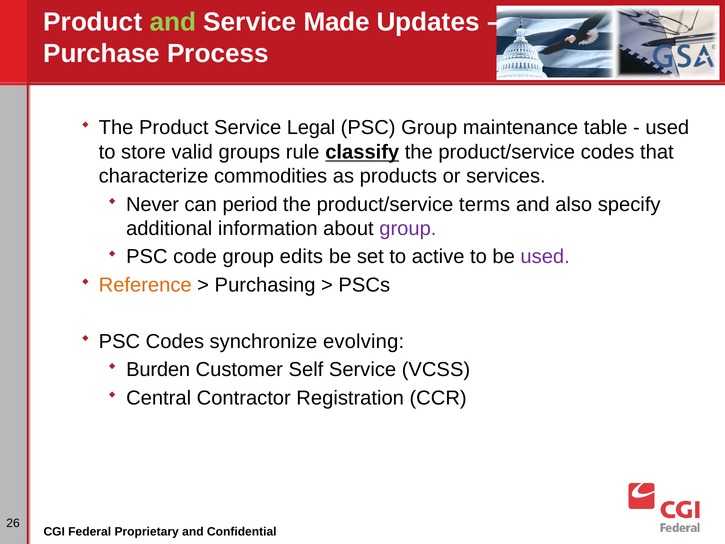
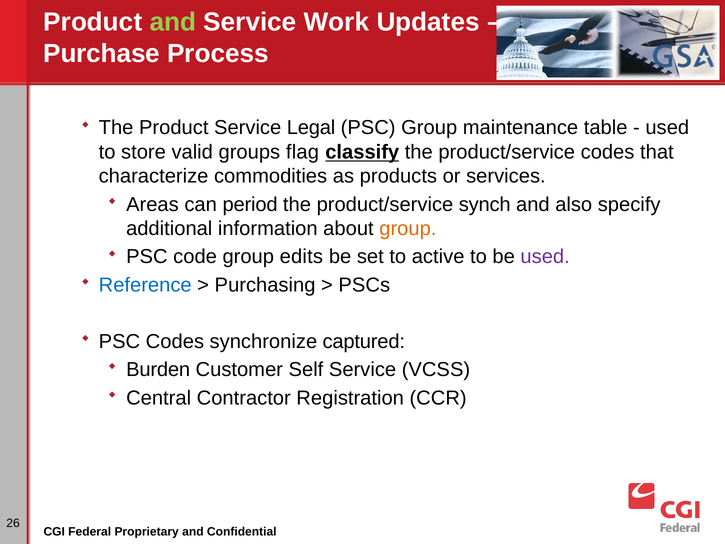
Made: Made -> Work
rule: rule -> flag
Never: Never -> Areas
terms: terms -> synch
group at (408, 228) colour: purple -> orange
Reference colour: orange -> blue
evolving: evolving -> captured
